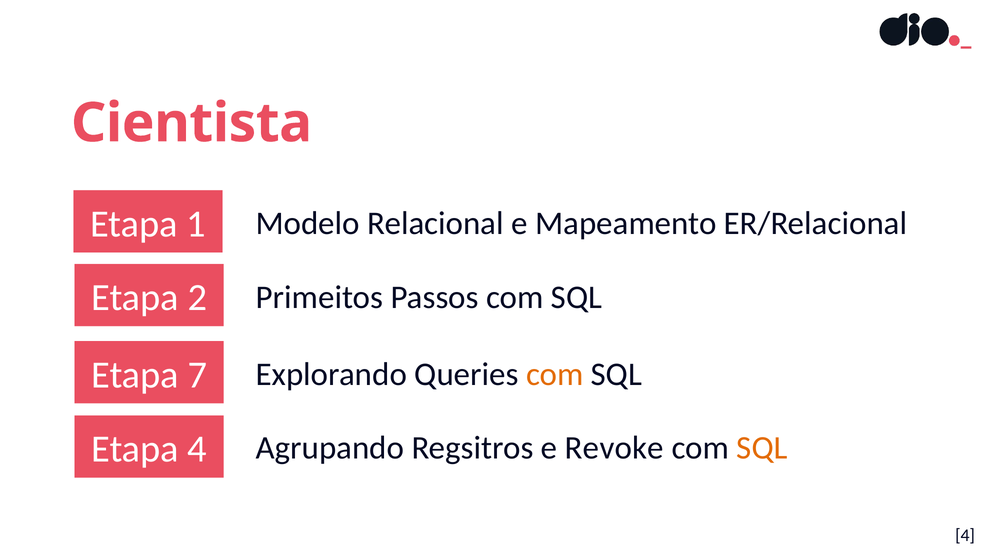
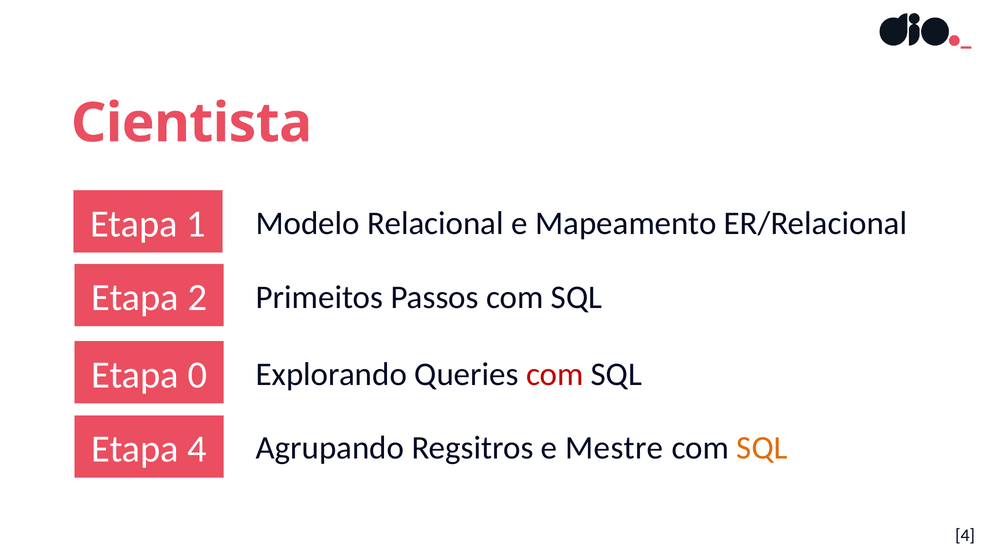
7: 7 -> 0
com at (555, 375) colour: orange -> red
Revoke: Revoke -> Mestre
